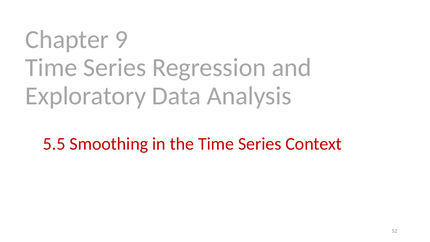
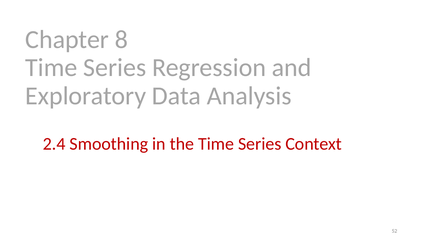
9: 9 -> 8
5.5: 5.5 -> 2.4
